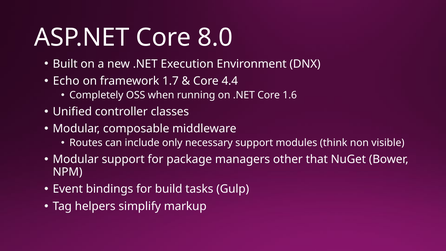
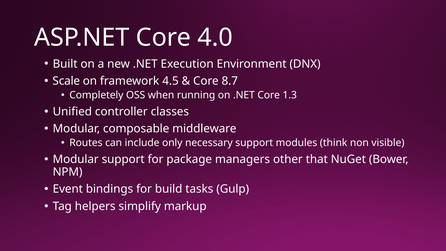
8.0: 8.0 -> 4.0
Echo: Echo -> Scale
1.7: 1.7 -> 4.5
4.4: 4.4 -> 8.7
1.6: 1.6 -> 1.3
